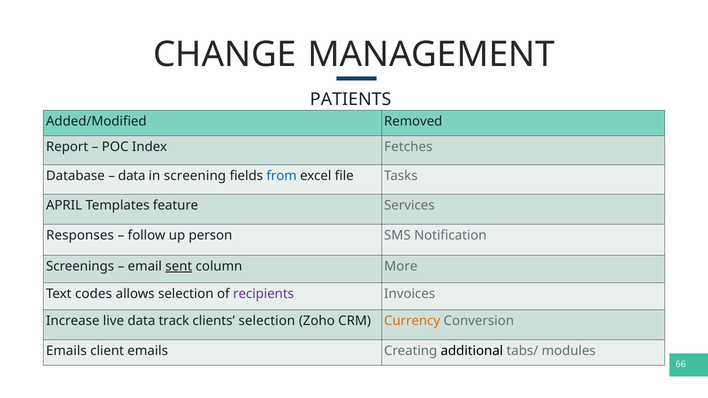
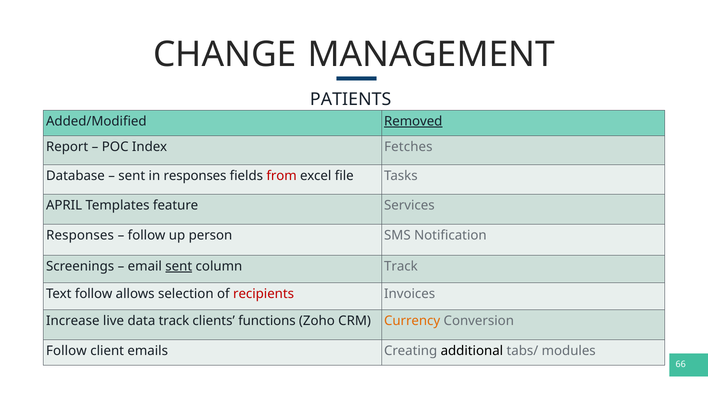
Removed underline: none -> present
data at (132, 176): data -> sent
in screening: screening -> responses
from colour: blue -> red
column More: More -> Track
Text codes: codes -> follow
recipients colour: purple -> red
clients selection: selection -> functions
Emails at (66, 351): Emails -> Follow
